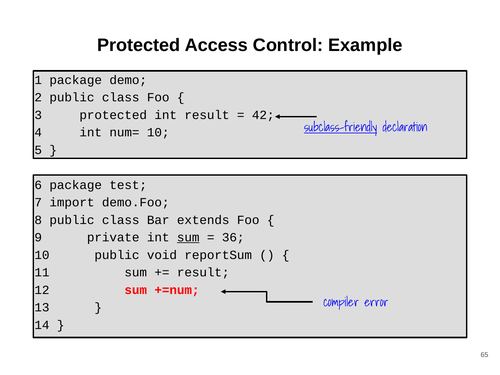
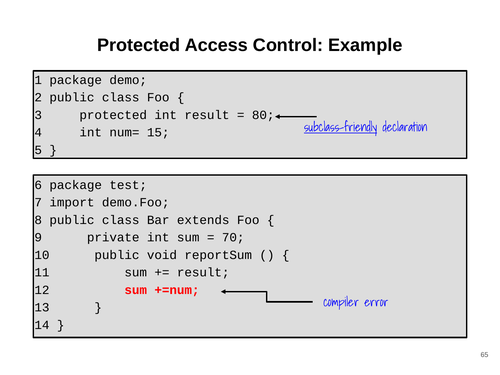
42: 42 -> 80
num= 10: 10 -> 15
sum at (188, 237) underline: present -> none
36: 36 -> 70
